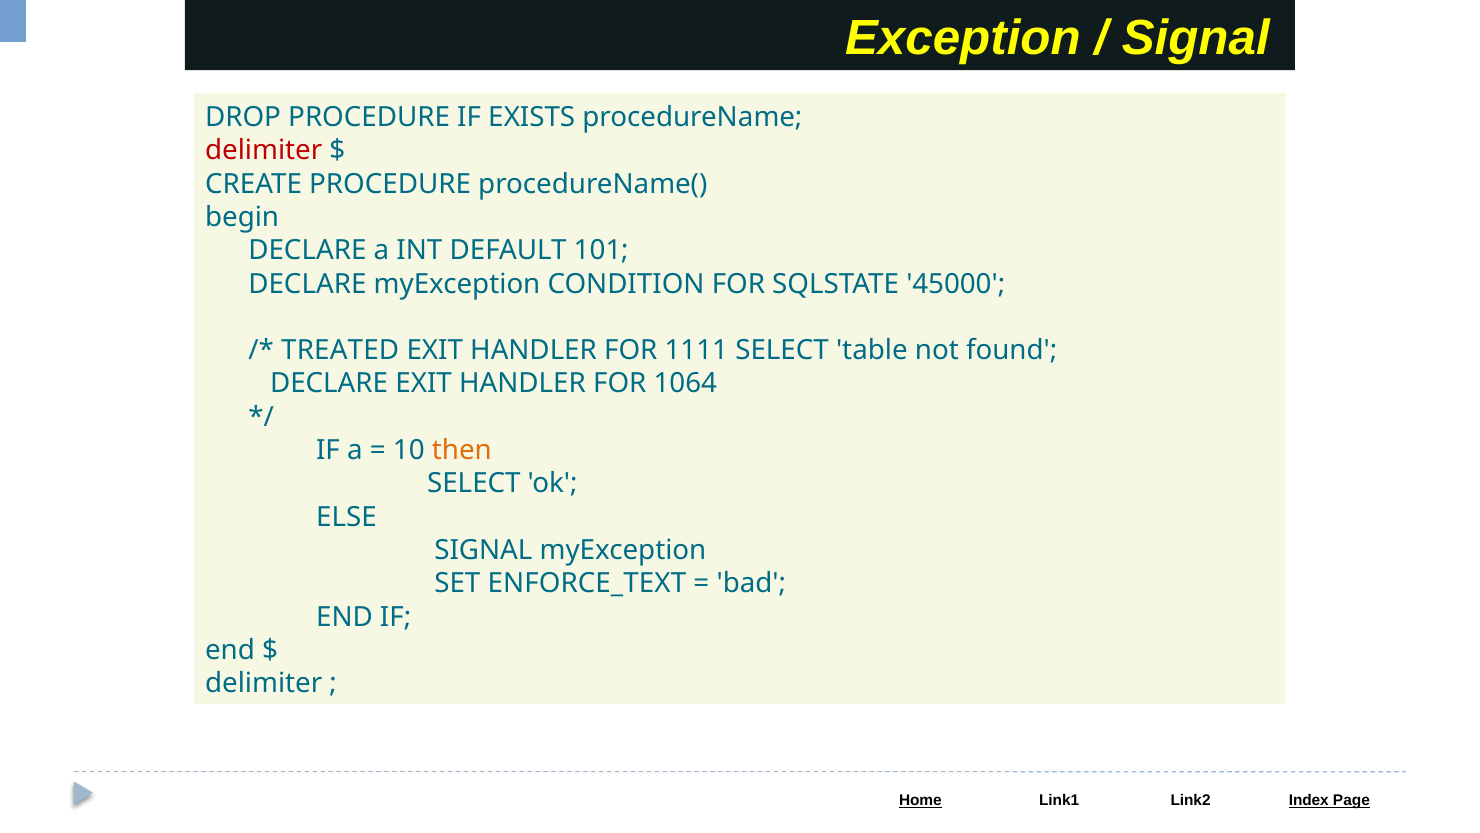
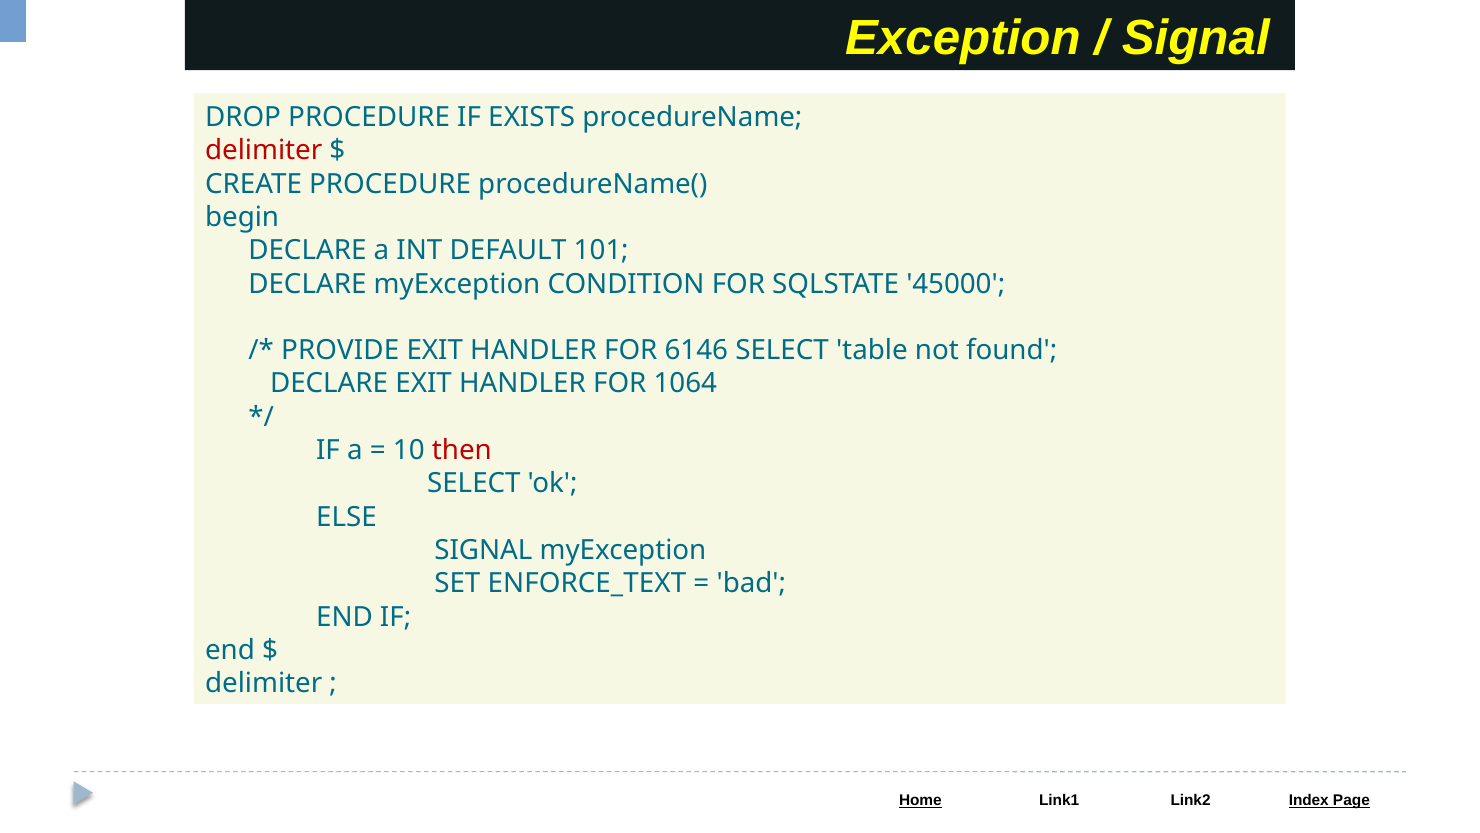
TREATED: TREATED -> PROVIDE
1111: 1111 -> 6146
then colour: orange -> red
